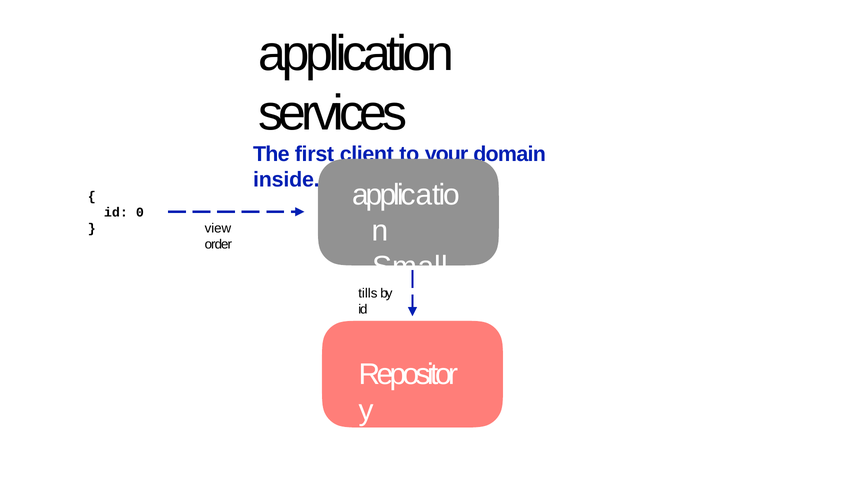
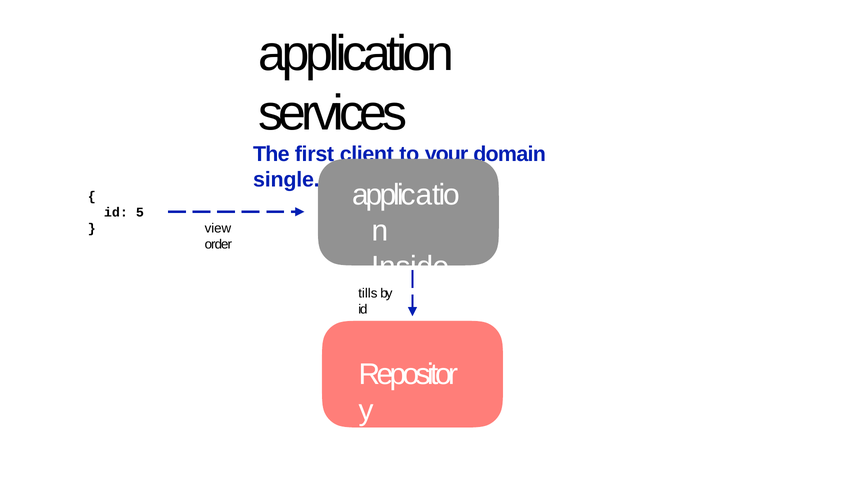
inside: inside -> single
0: 0 -> 5
Small: Small -> Inside
